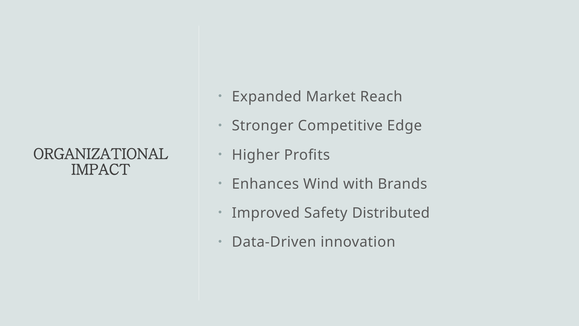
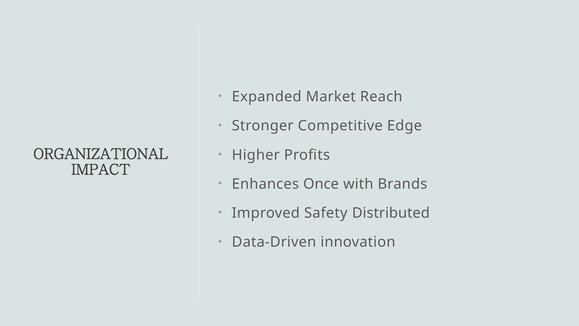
Wind: Wind -> Once
